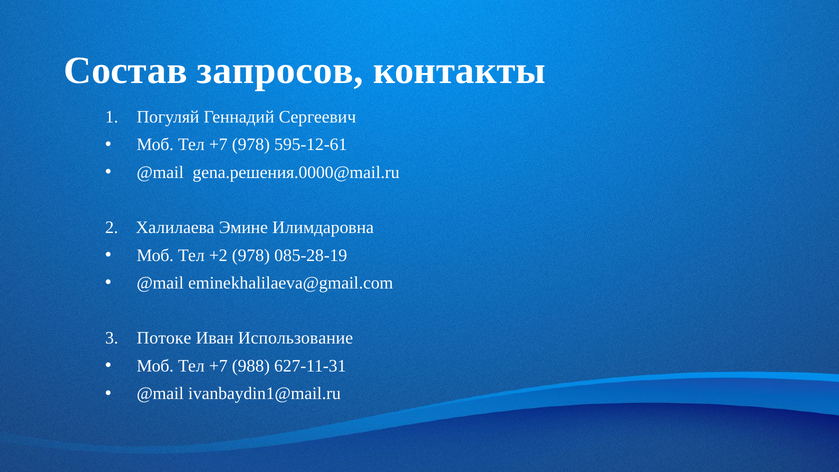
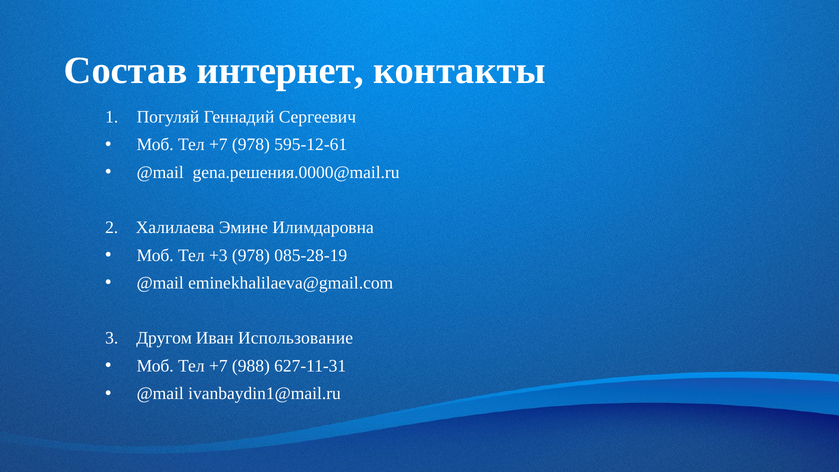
запросов: запросов -> интернет
+2: +2 -> +3
Потоке: Потоке -> Другом
